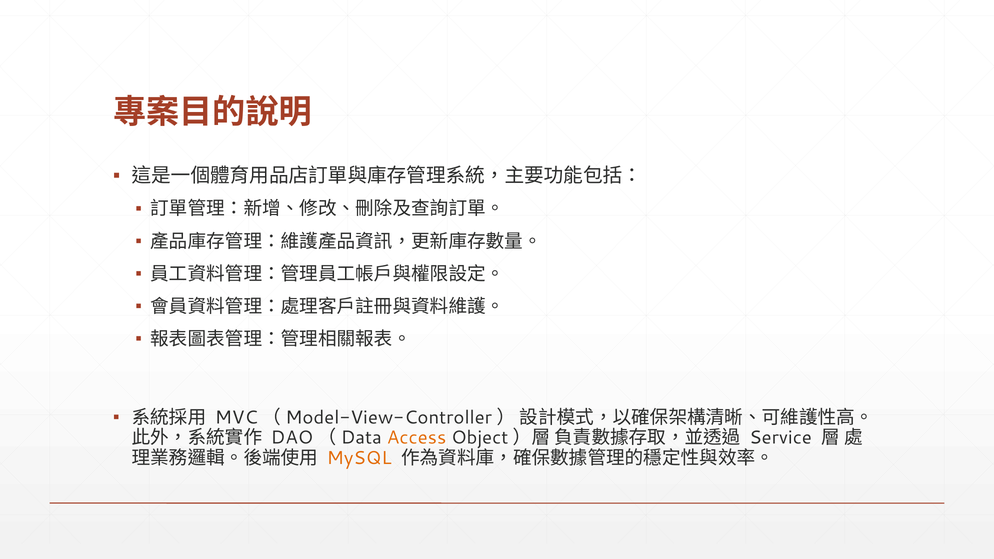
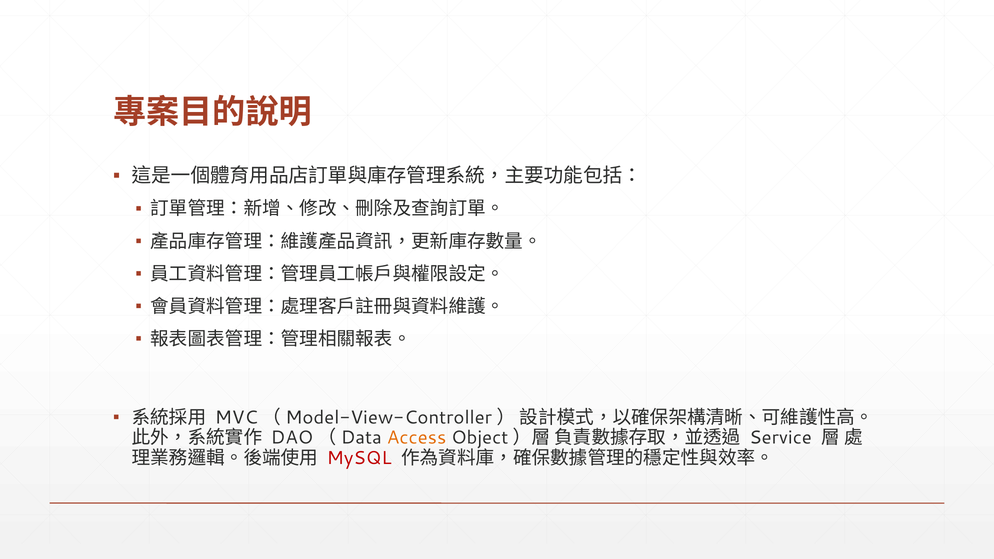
MySQL colour: orange -> red
